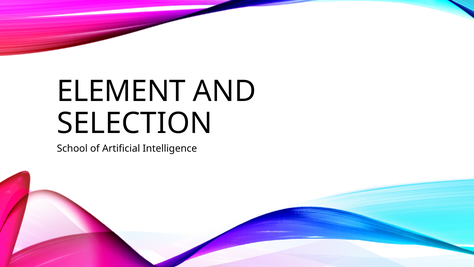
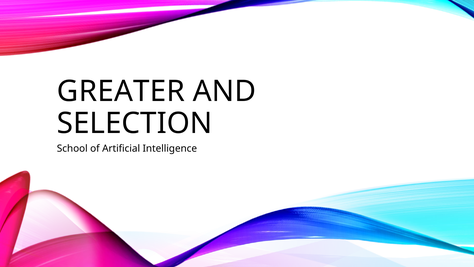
ELEMENT: ELEMENT -> GREATER
